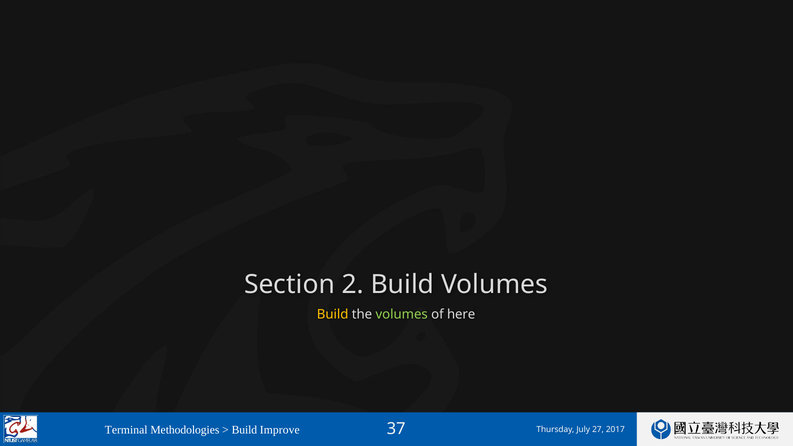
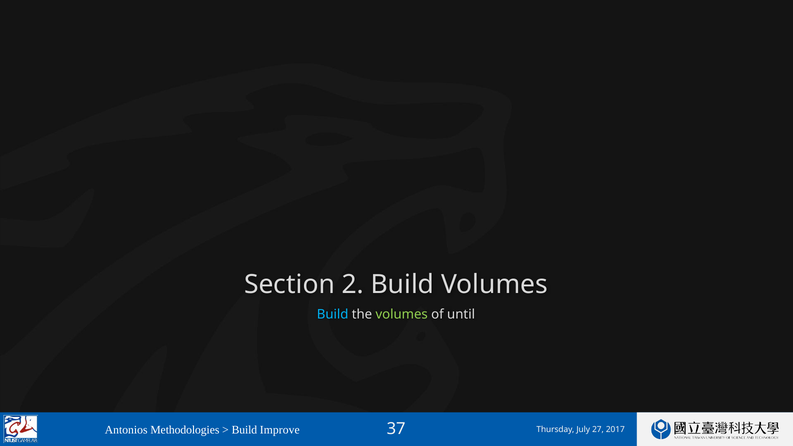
Build at (333, 314) colour: yellow -> light blue
here: here -> until
Terminal: Terminal -> Antonios
